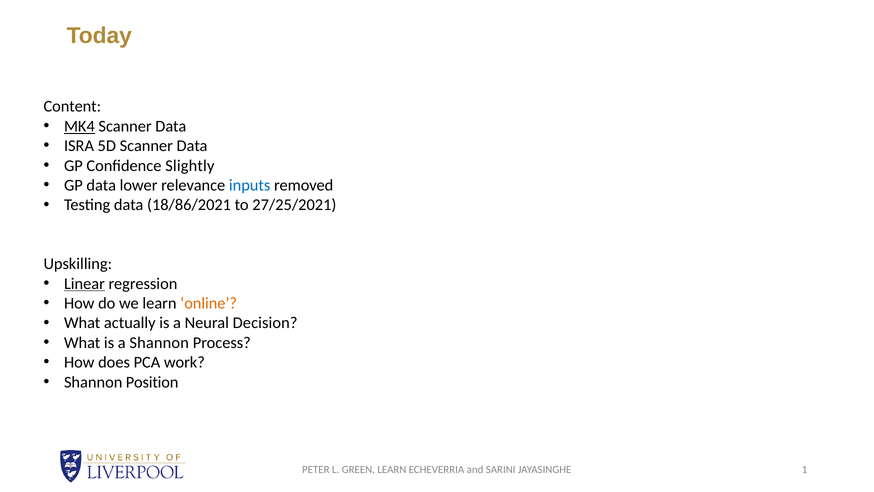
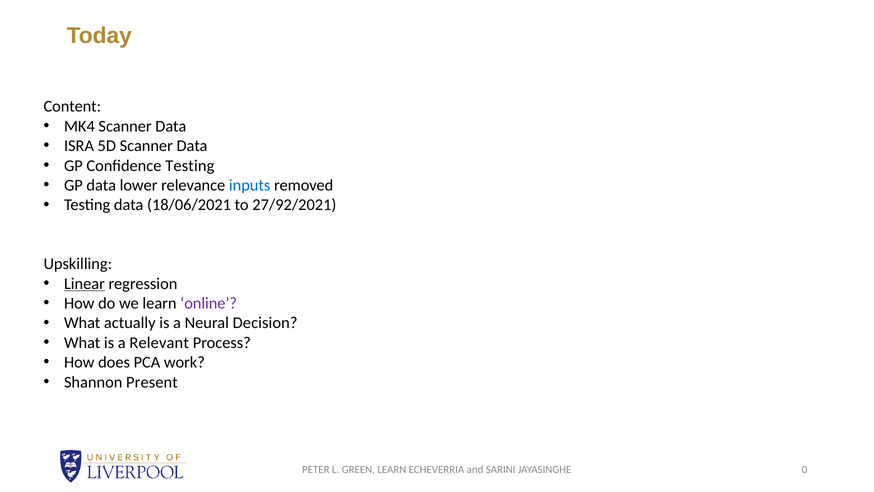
MK4 underline: present -> none
Confidence Slightly: Slightly -> Testing
18/86/2021: 18/86/2021 -> 18/06/2021
27/25/2021: 27/25/2021 -> 27/92/2021
online colour: orange -> purple
a Shannon: Shannon -> Relevant
Position: Position -> Present
1: 1 -> 0
